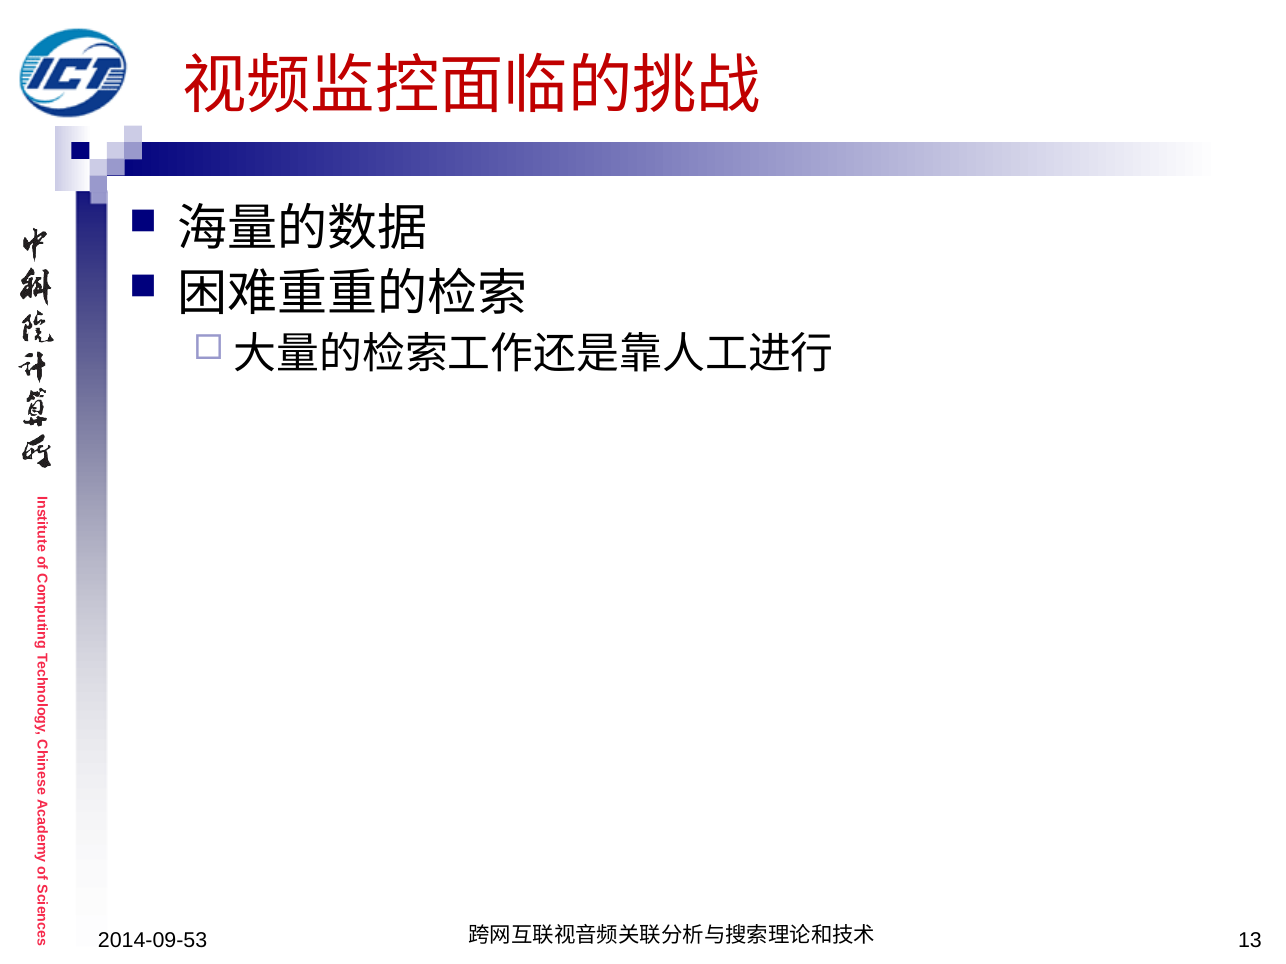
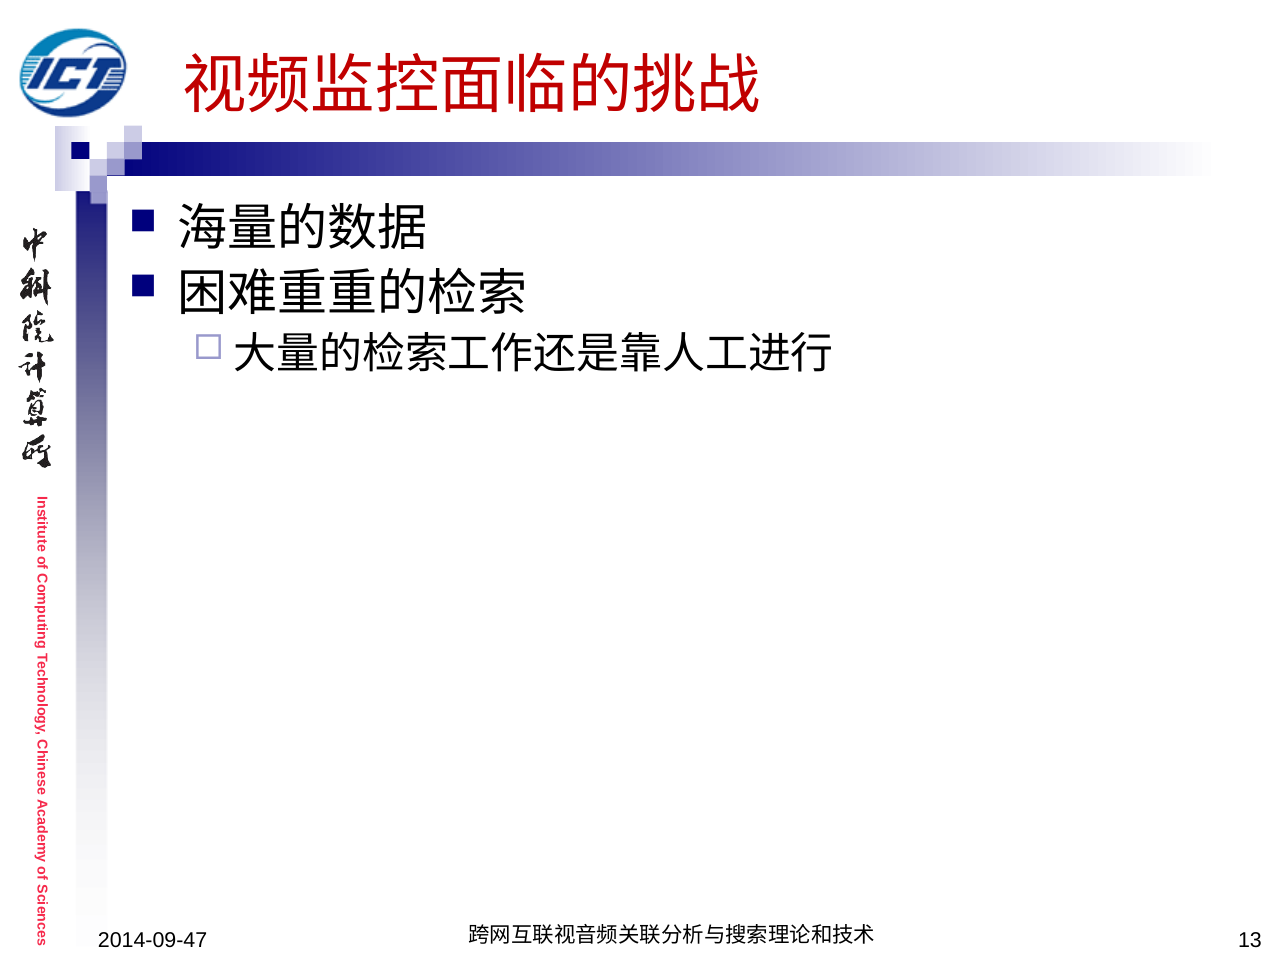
2014-09-53: 2014-09-53 -> 2014-09-47
